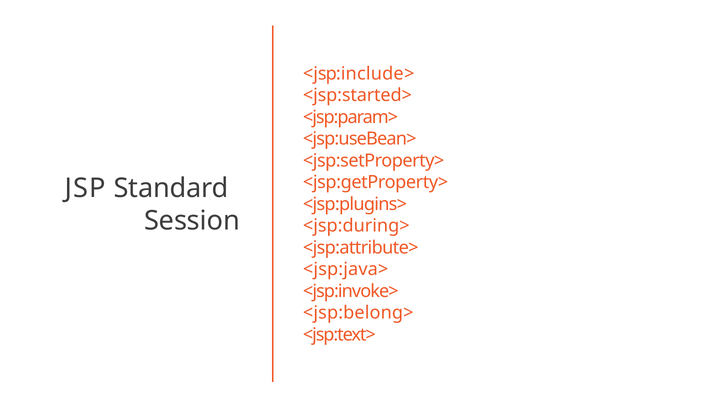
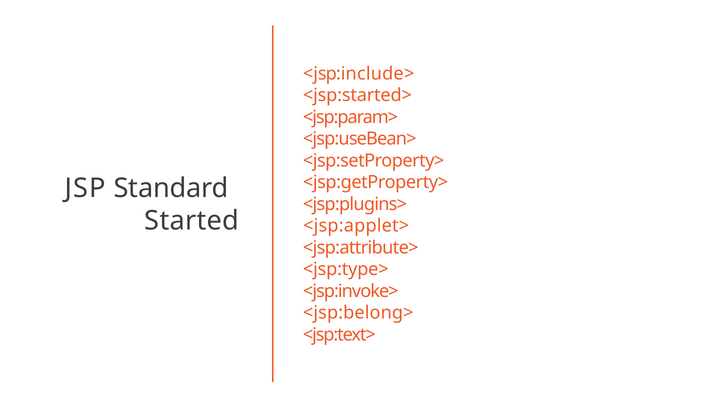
Session: Session -> Started
<jsp:during>: <jsp:during> -> <jsp:applet>
<jsp:java>: <jsp:java> -> <jsp:type>
